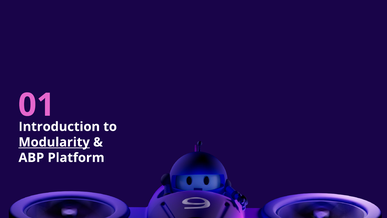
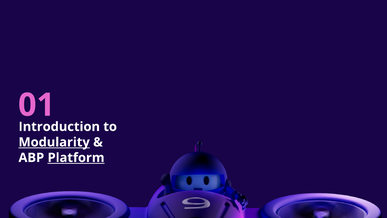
Platform underline: none -> present
